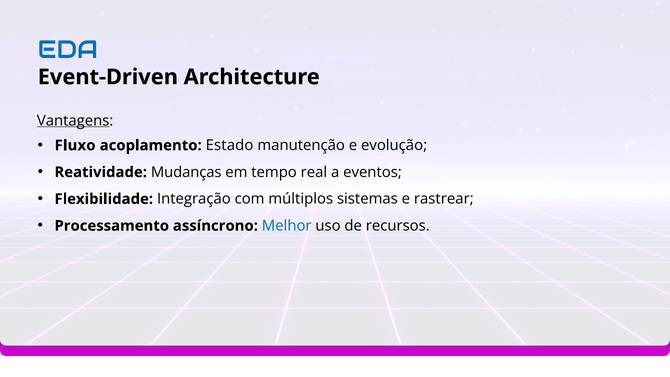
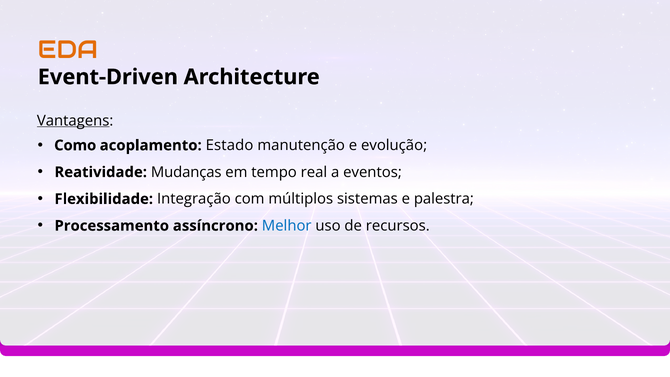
EDA colour: blue -> orange
Fluxo: Fluxo -> Como
rastrear: rastrear -> palestra
